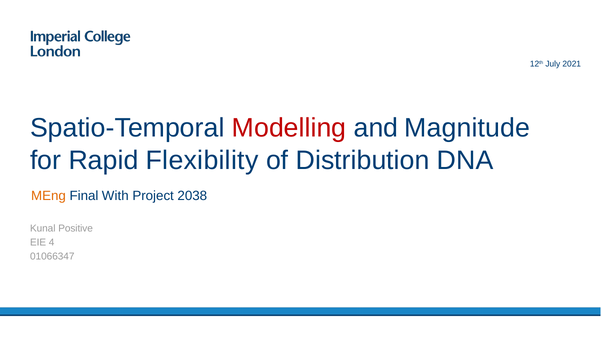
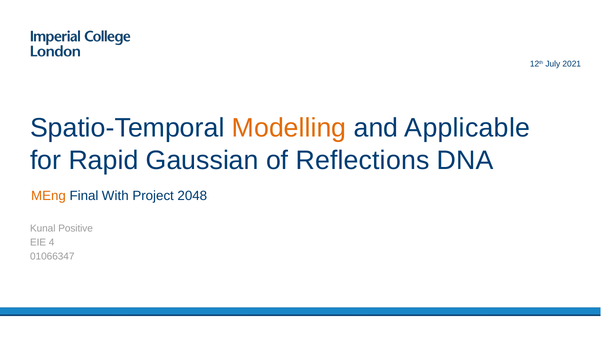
Modelling colour: red -> orange
Magnitude: Magnitude -> Applicable
Flexibility: Flexibility -> Gaussian
Distribution: Distribution -> Reflections
2038: 2038 -> 2048
